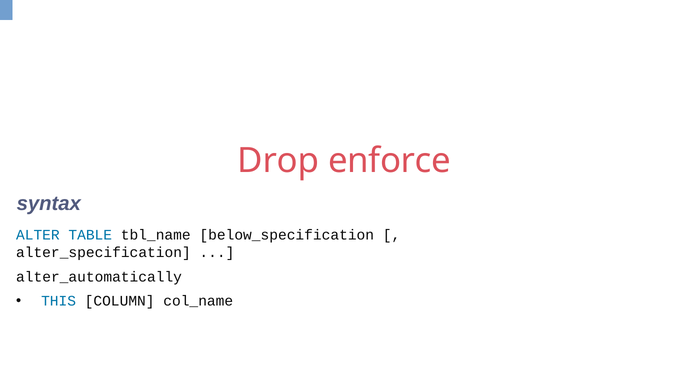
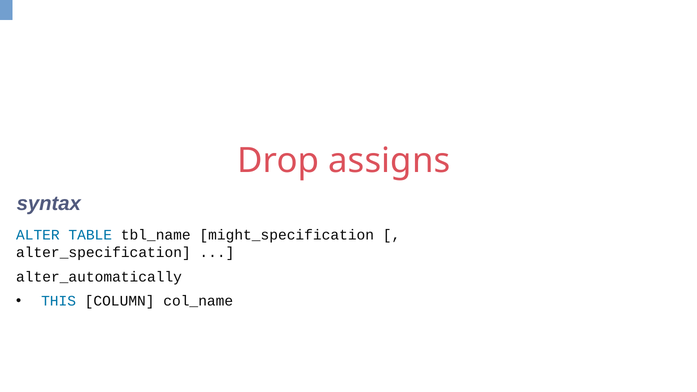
enforce: enforce -> assigns
below_specification: below_specification -> might_specification
